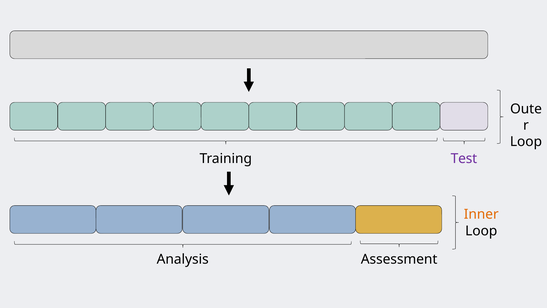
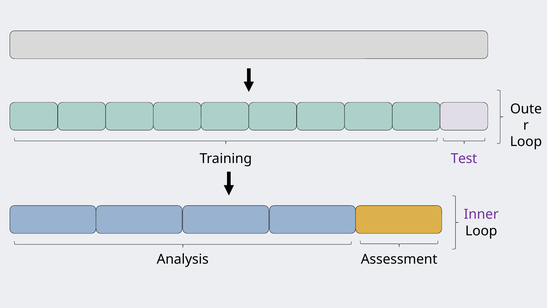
Inner colour: orange -> purple
